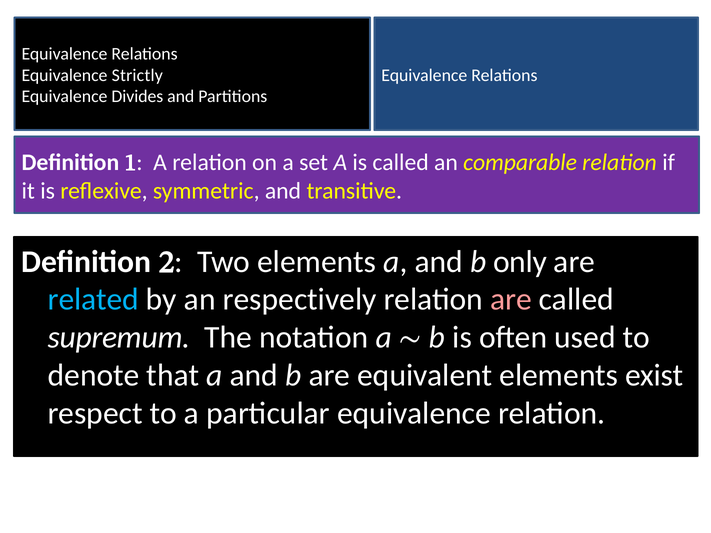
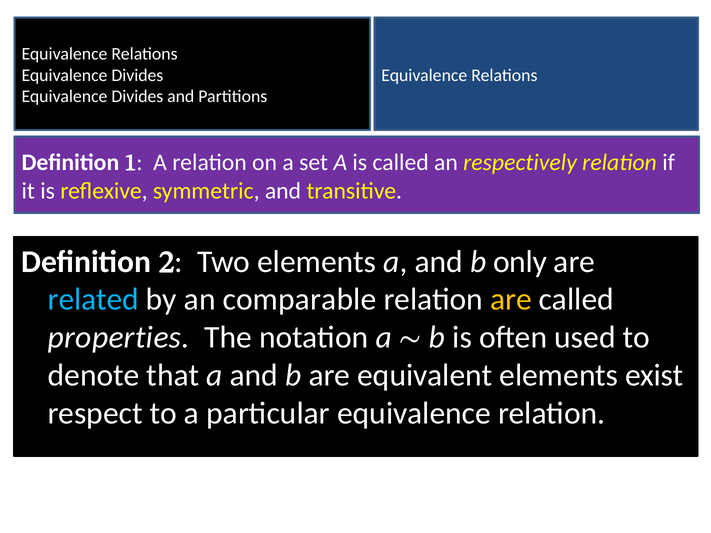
Strictly at (137, 75): Strictly -> Divides
comparable: comparable -> respectively
respectively: respectively -> comparable
are at (511, 300) colour: pink -> yellow
supremum: supremum -> properties
